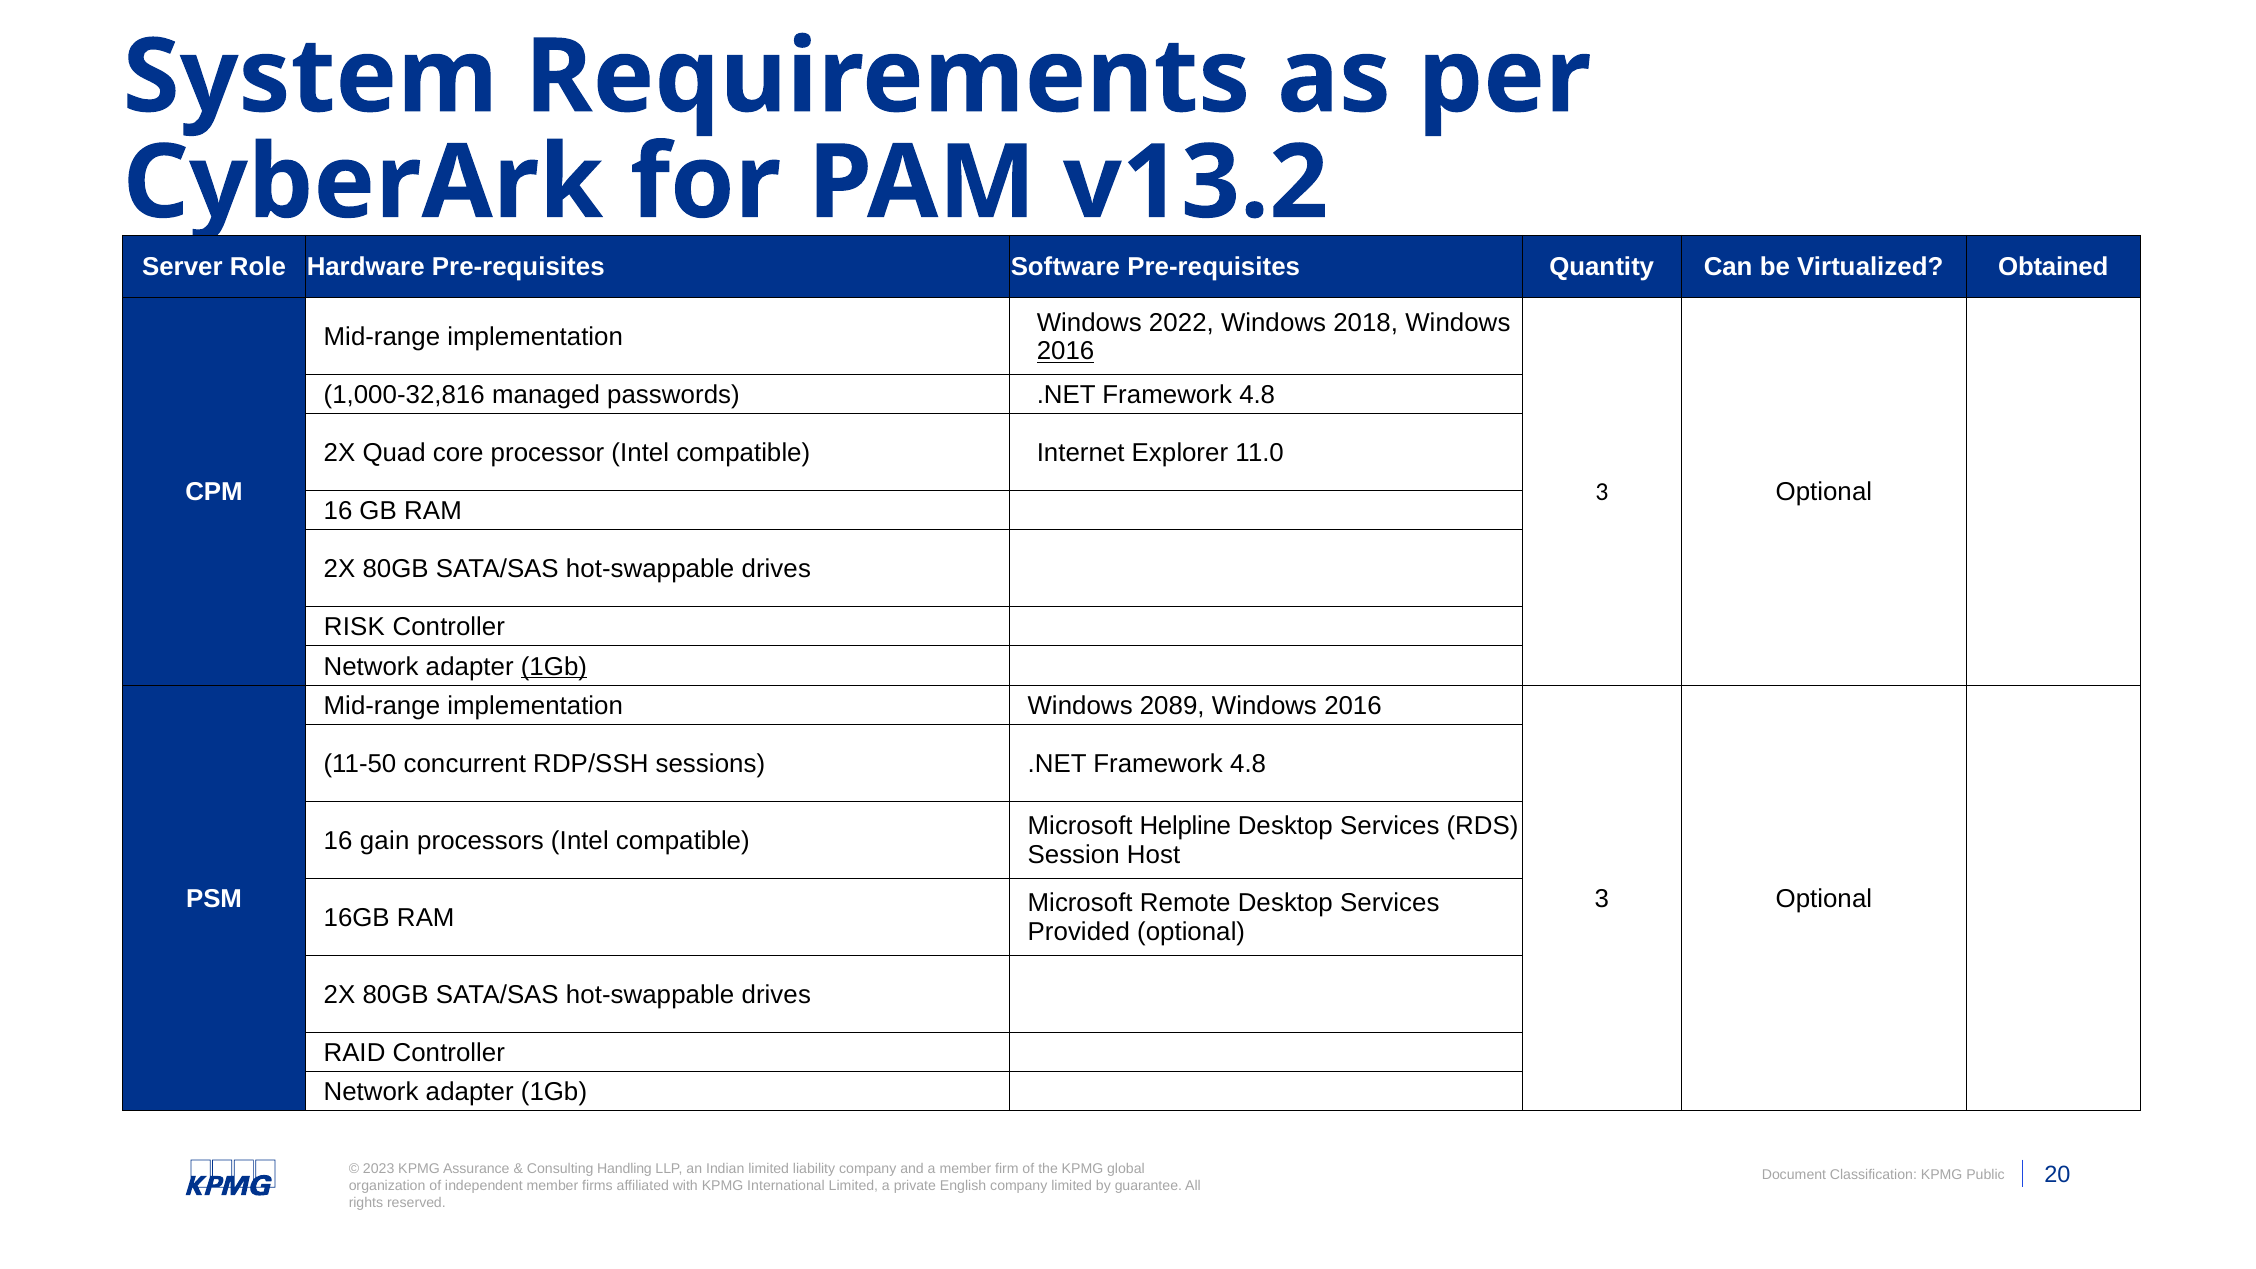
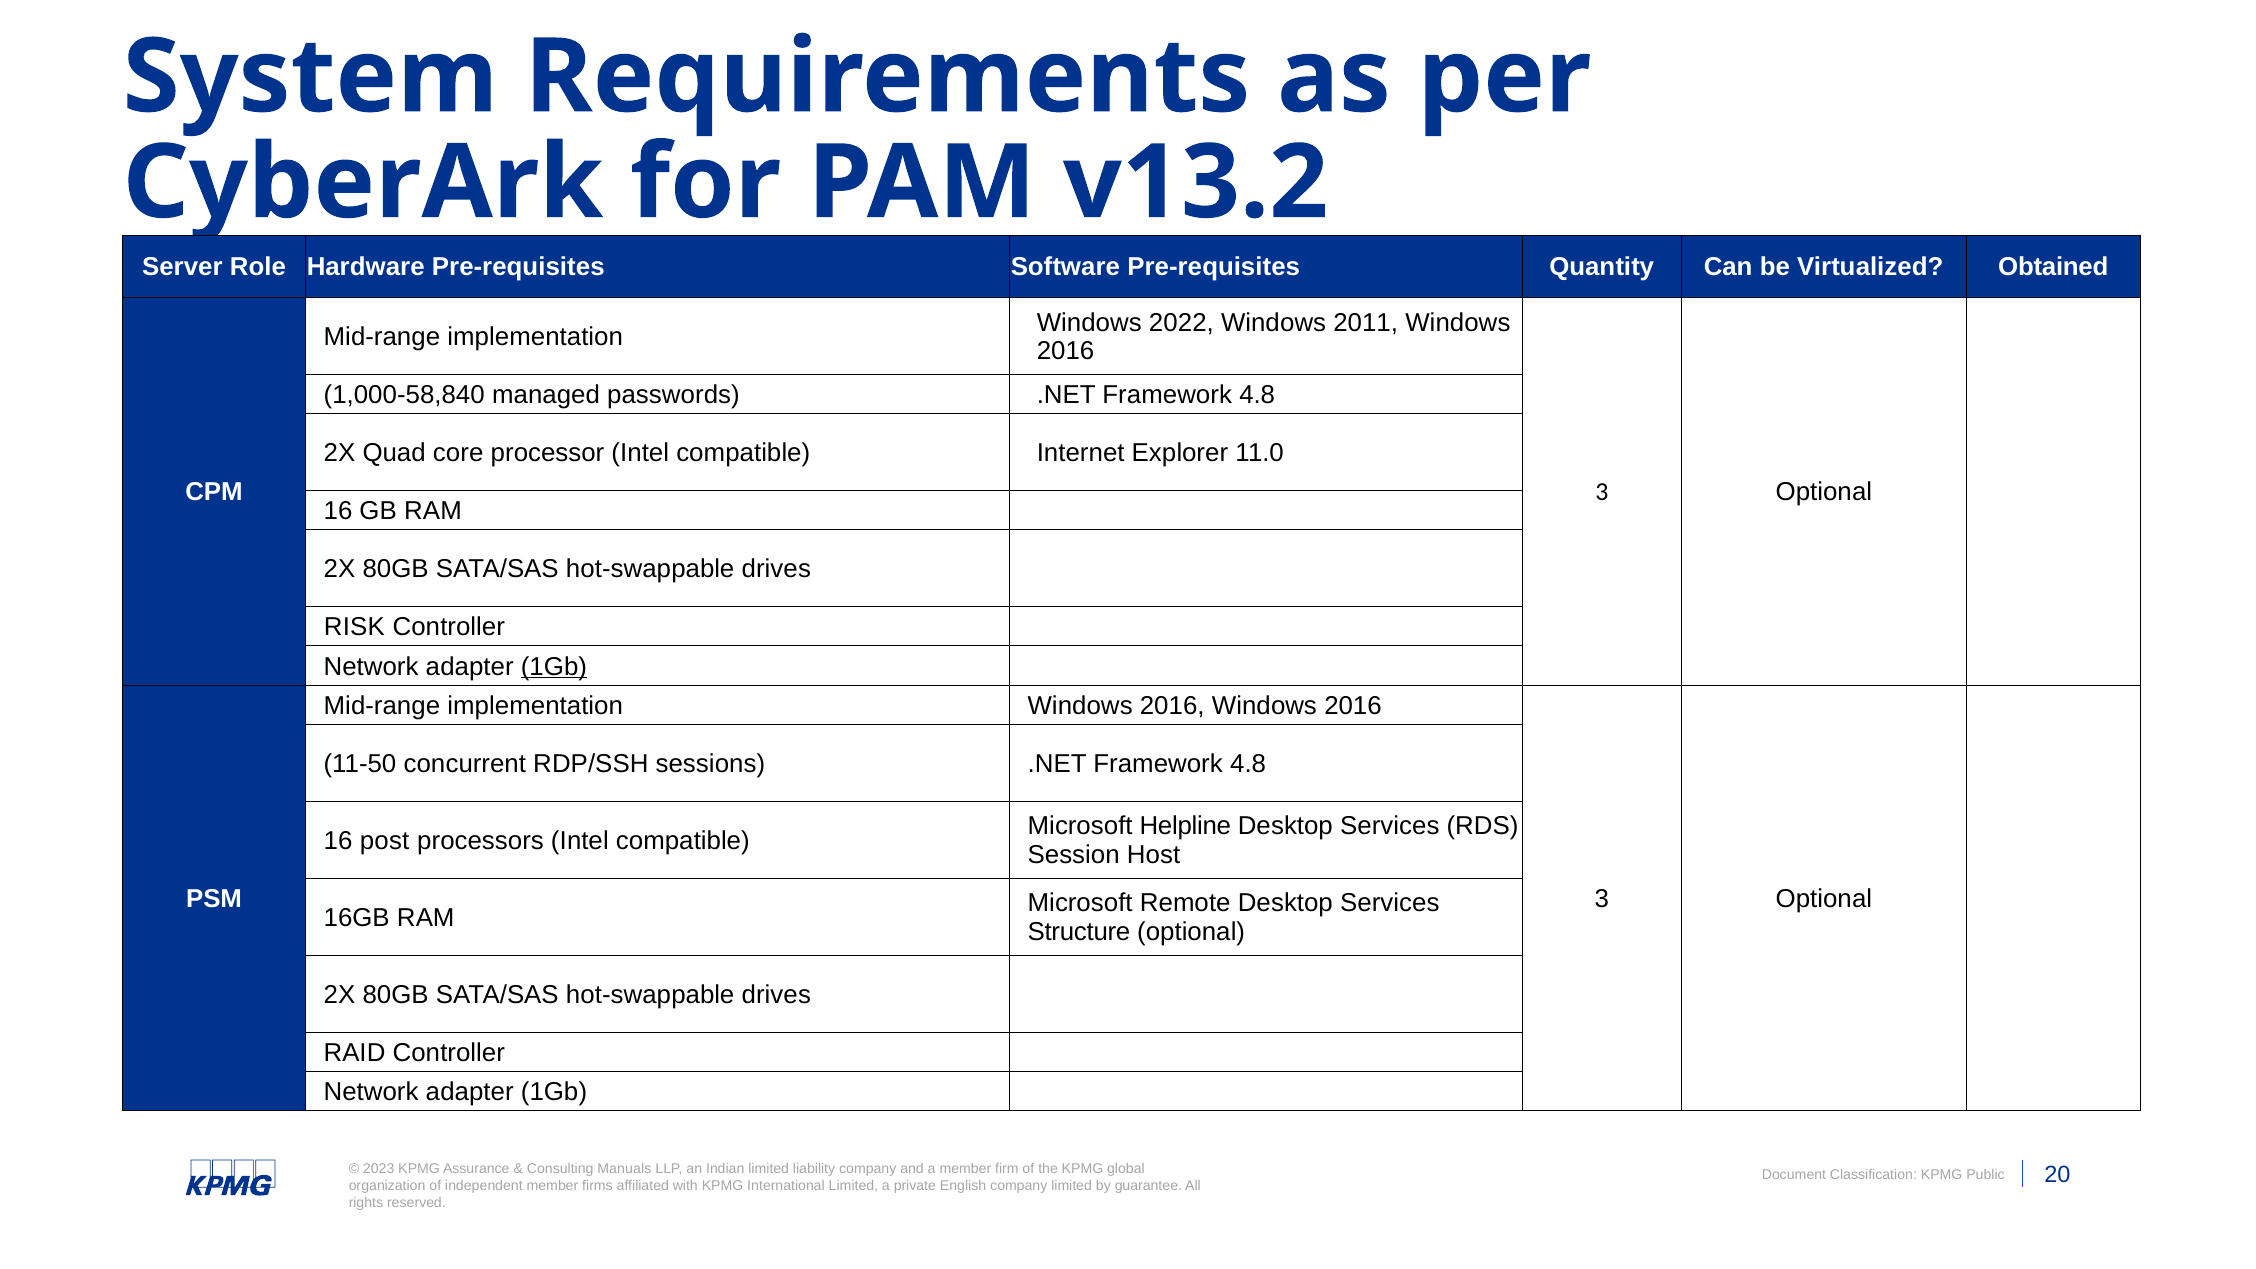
2018: 2018 -> 2011
2016 at (1066, 351) underline: present -> none
1,000-32,816: 1,000-32,816 -> 1,000-58,840
implementation Windows 2089: 2089 -> 2016
gain: gain -> post
Provided: Provided -> Structure
Handling: Handling -> Manuals
